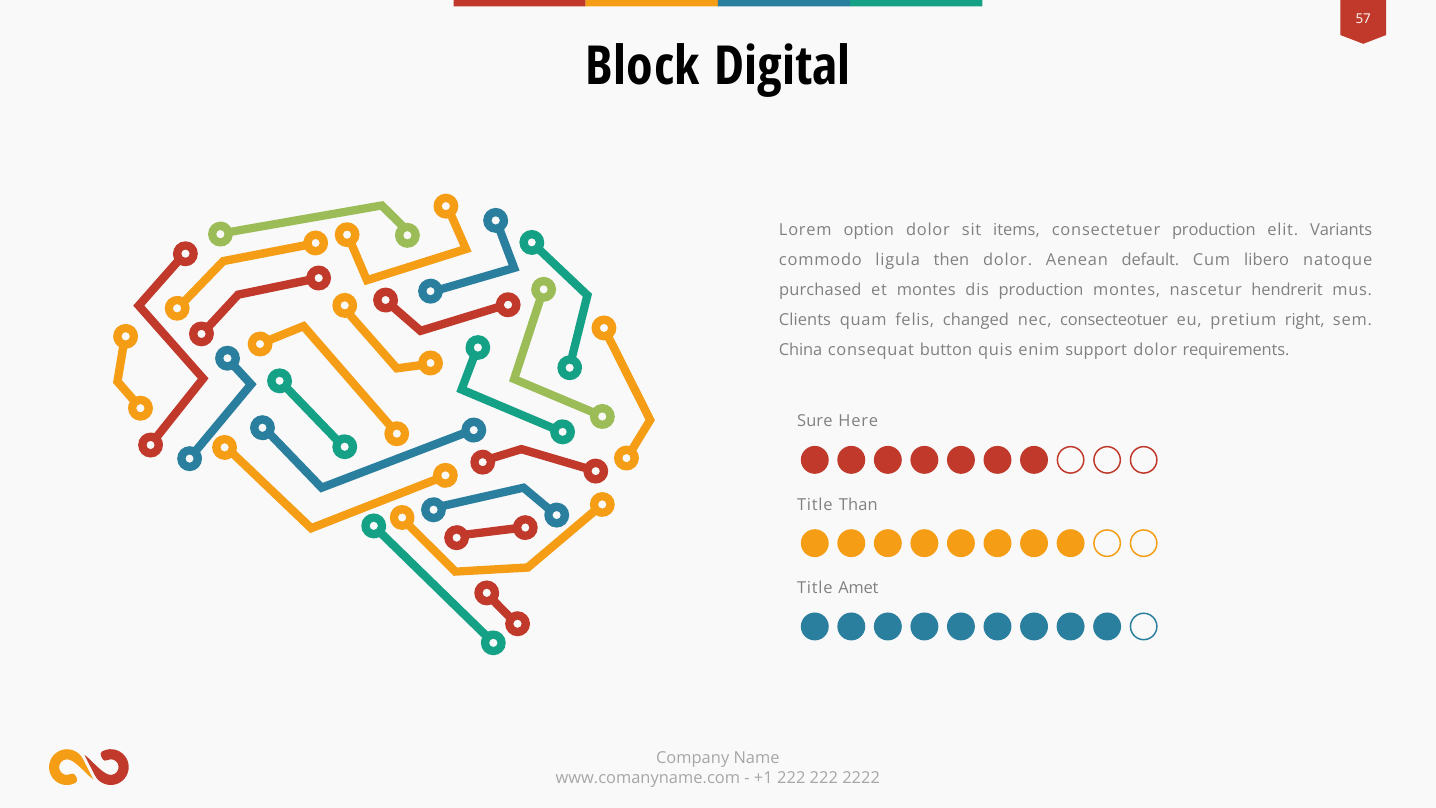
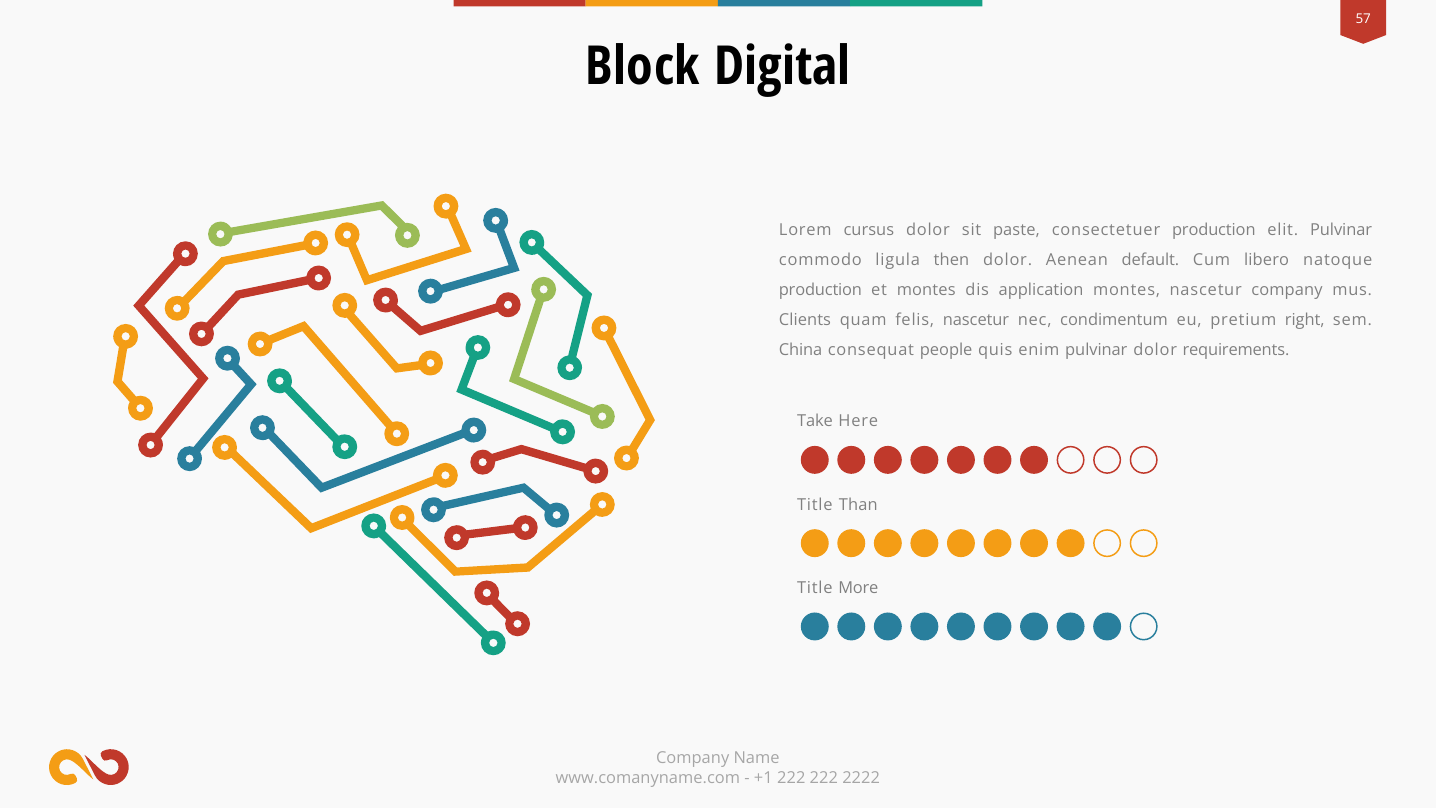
option: option -> cursus
items: items -> paste
elit Variants: Variants -> Pulvinar
purchased at (820, 290): purchased -> production
dis production: production -> application
nascetur hendrerit: hendrerit -> company
felis changed: changed -> nascetur
consecteotuer: consecteotuer -> condimentum
button: button -> people
enim support: support -> pulvinar
Sure: Sure -> Take
Amet: Amet -> More
